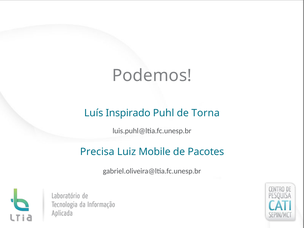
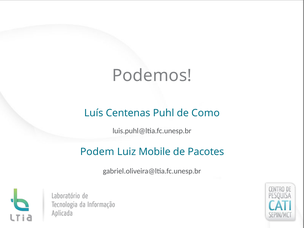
Inspirado: Inspirado -> Centenas
Torna: Torna -> Como
Precisa: Precisa -> Podem
